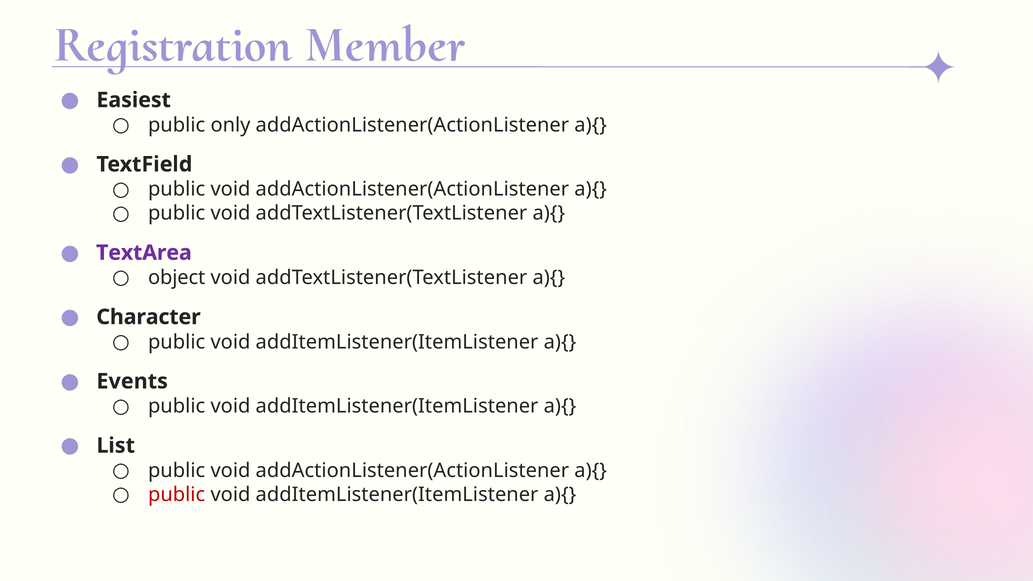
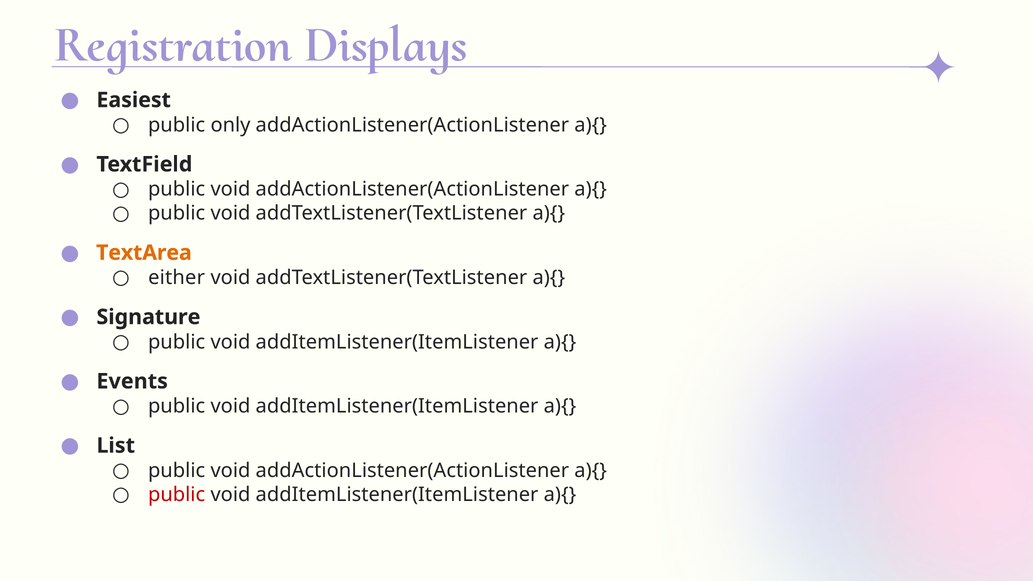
Member: Member -> Displays
TextArea colour: purple -> orange
object: object -> either
Character: Character -> Signature
